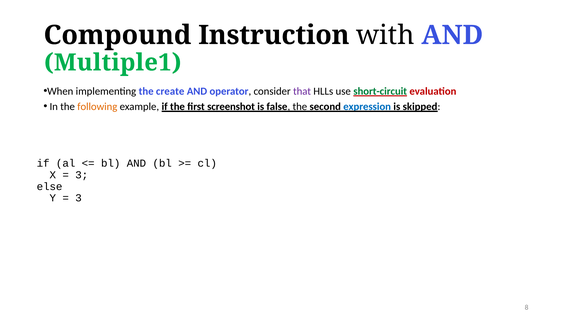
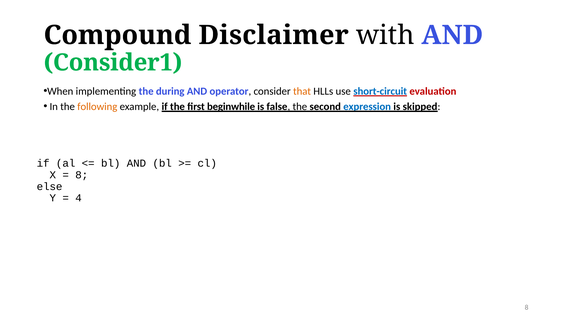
Instruction: Instruction -> Disclaimer
Multiple1: Multiple1 -> Consider1
create: create -> during
that colour: purple -> orange
short-circuit colour: green -> blue
screenshot: screenshot -> beginwhile
3 at (82, 175): 3 -> 8
3 at (79, 198): 3 -> 4
